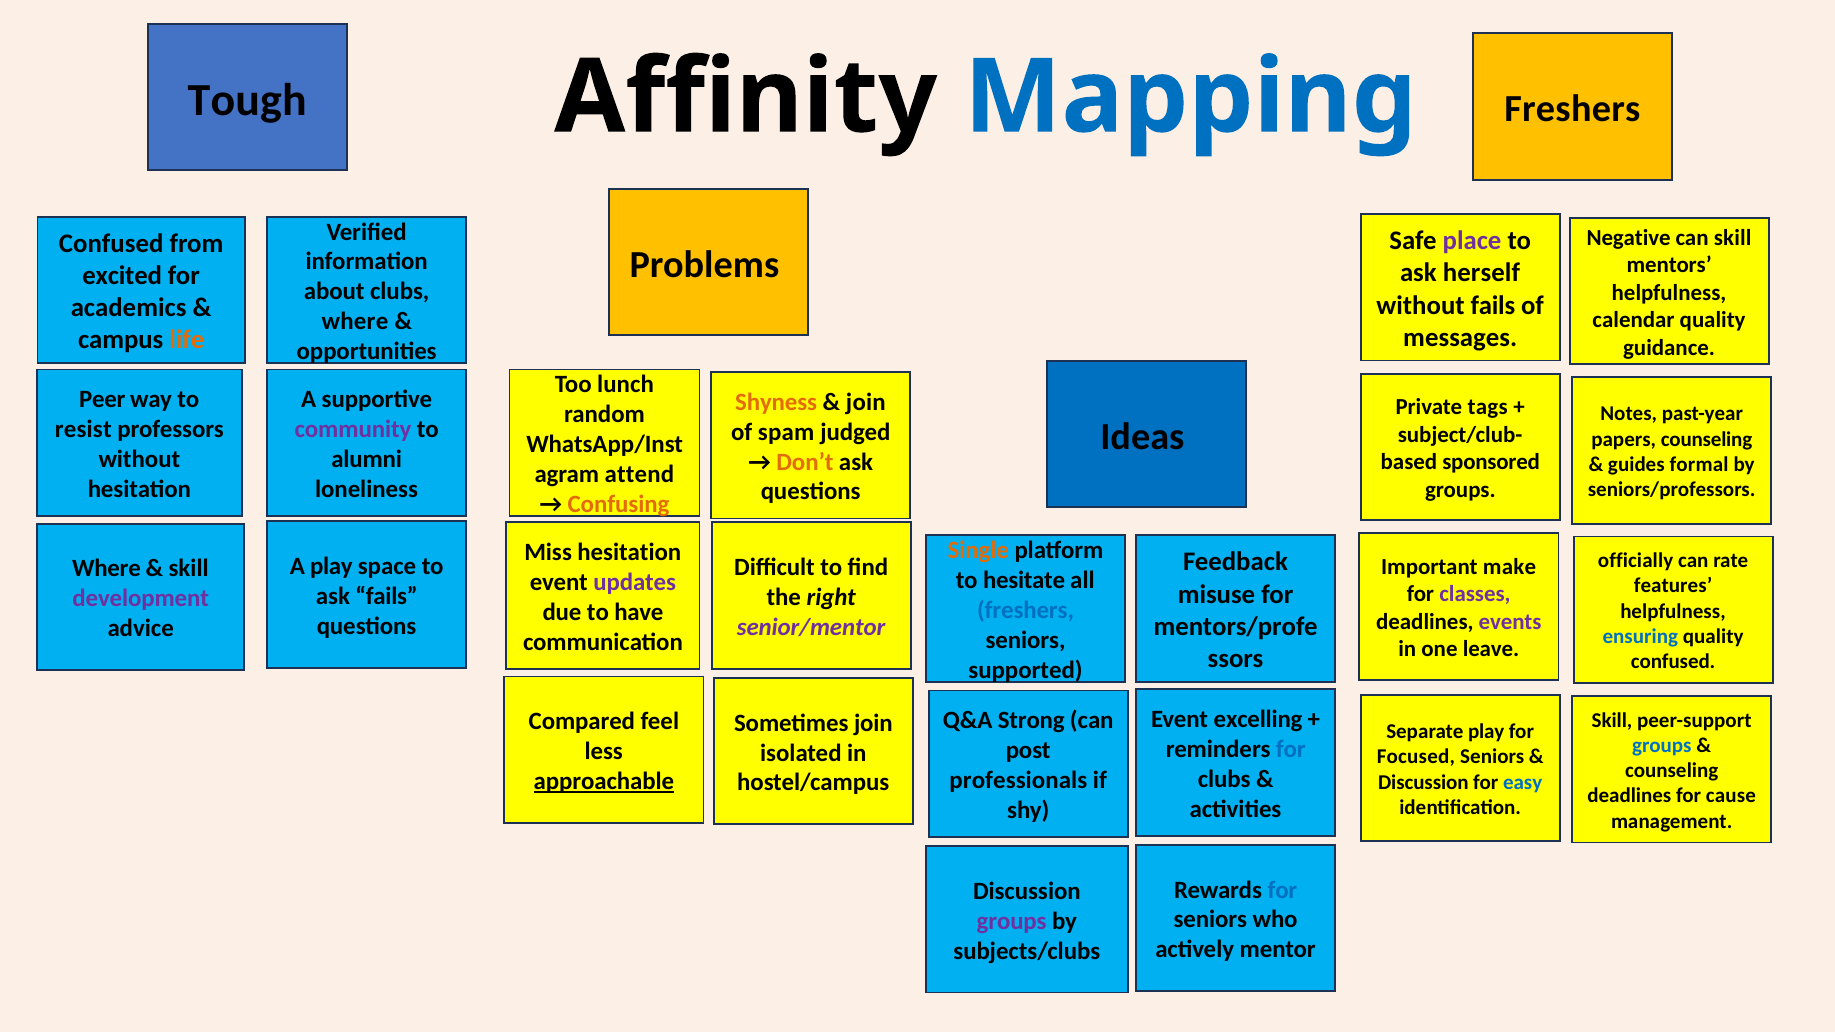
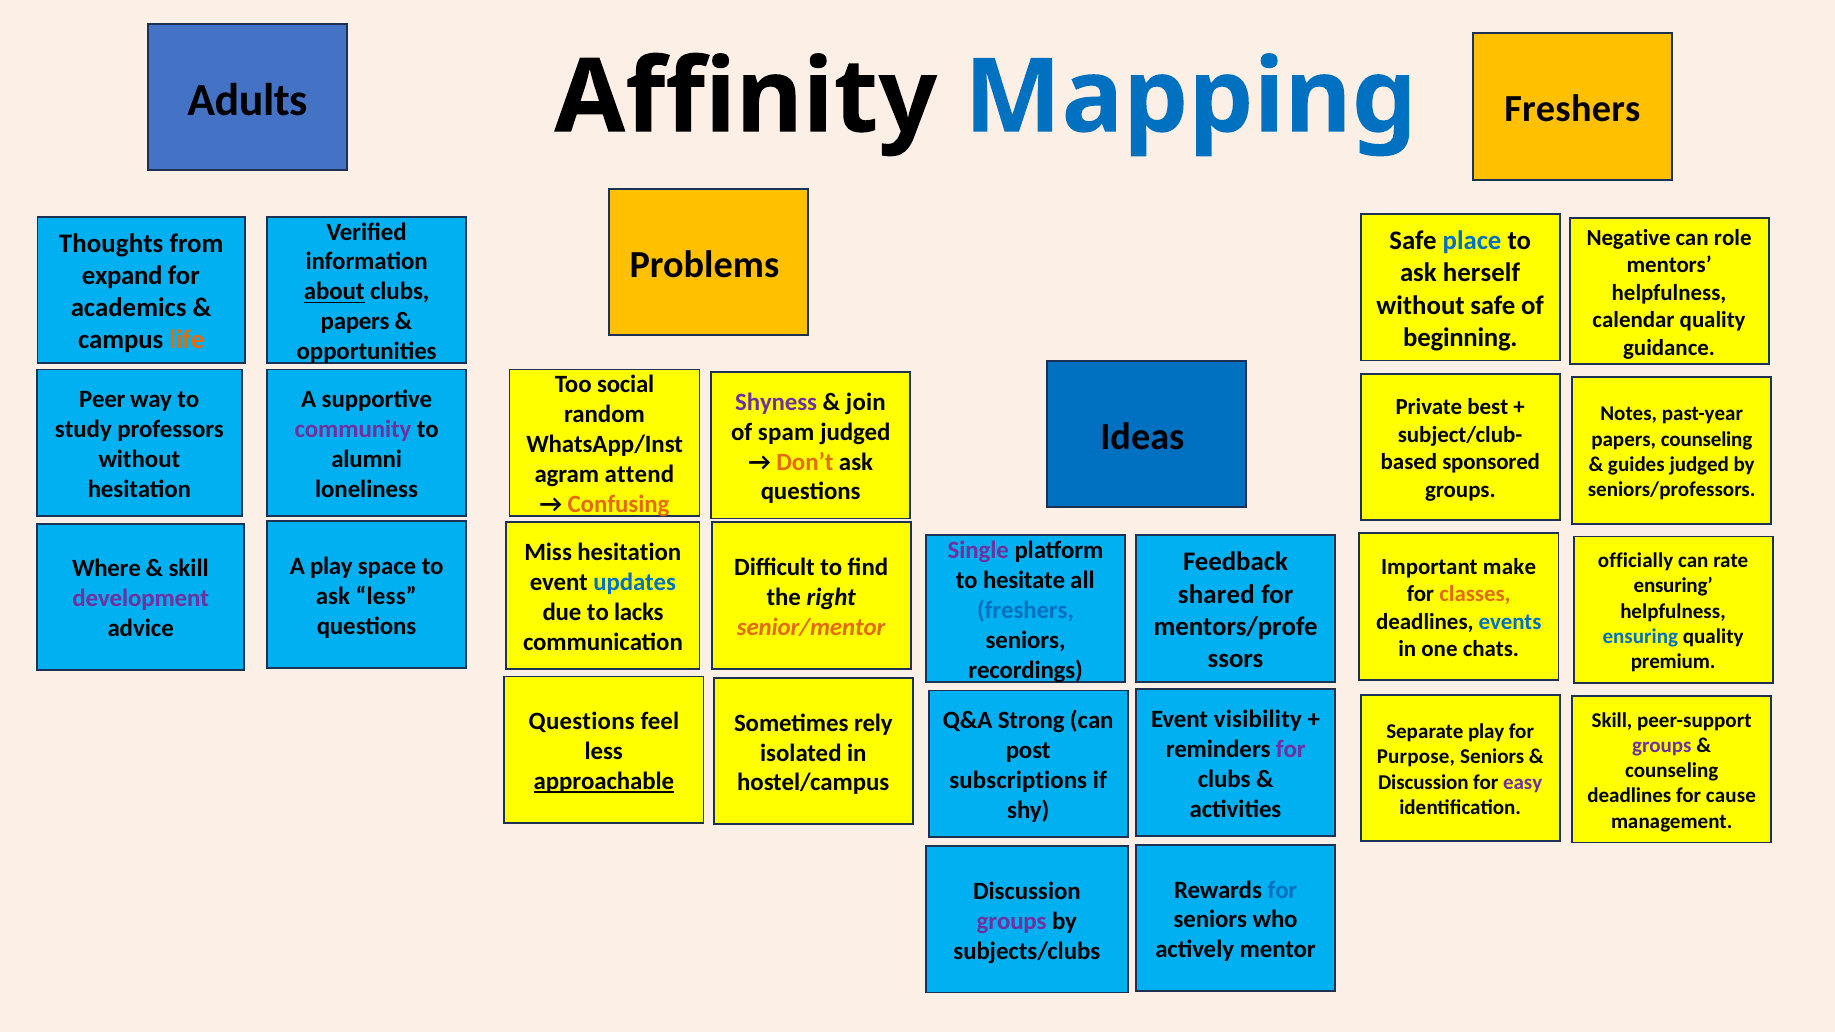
Tough: Tough -> Adults
can skill: skill -> role
place colour: purple -> blue
Confused at (111, 244): Confused -> Thoughts
excited: excited -> expand
about underline: none -> present
without fails: fails -> safe
where at (355, 321): where -> papers
messages: messages -> beginning
lunch: lunch -> social
Shyness colour: orange -> purple
tags: tags -> best
resist: resist -> study
guides formal: formal -> judged
Single colour: orange -> purple
updates colour: purple -> blue
features at (1673, 586): features -> ensuring
misuse: misuse -> shared
classes colour: purple -> orange
ask fails: fails -> less
have: have -> lacks
events colour: purple -> blue
senior/mentor colour: purple -> orange
leave: leave -> chats
confused at (1673, 662): confused -> premium
supported: supported -> recordings
excelling: excelling -> visibility
Compared at (582, 722): Compared -> Questions
Sometimes join: join -> rely
groups at (1662, 746) colour: blue -> purple
for at (1291, 749) colour: blue -> purple
Focused: Focused -> Purpose
professionals: professionals -> subscriptions
easy colour: blue -> purple
